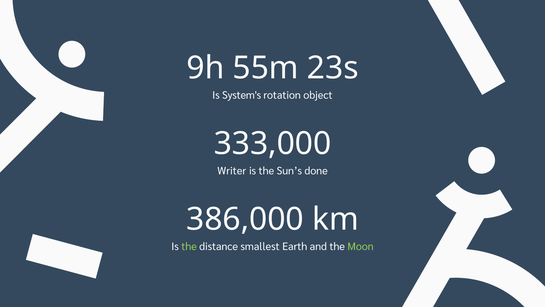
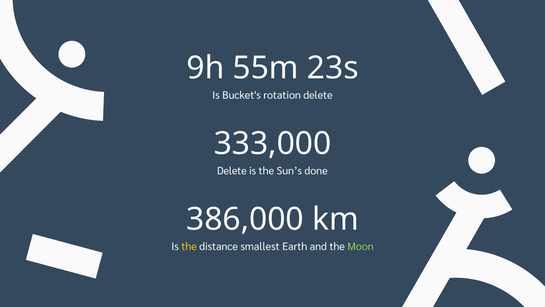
System's: System's -> Bucket's
rotation object: object -> delete
Writer at (232, 171): Writer -> Delete
the at (189, 246) colour: light green -> yellow
